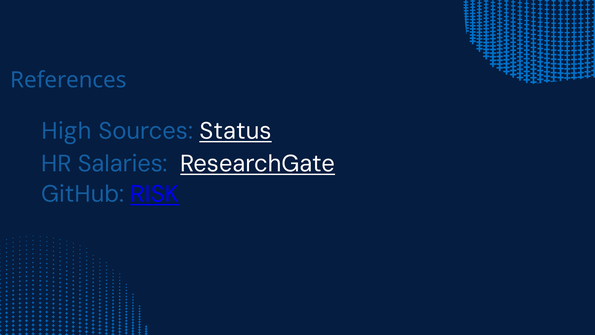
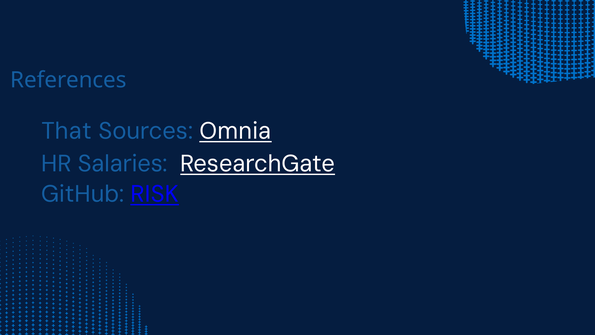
High: High -> That
Status: Status -> Omnia
